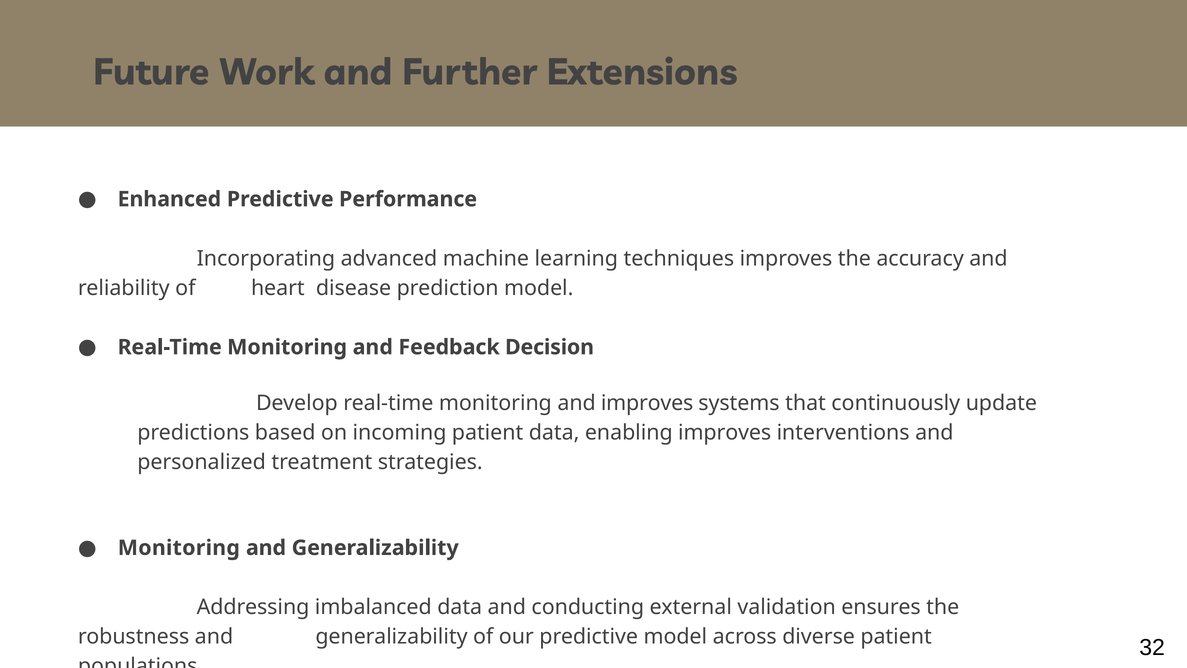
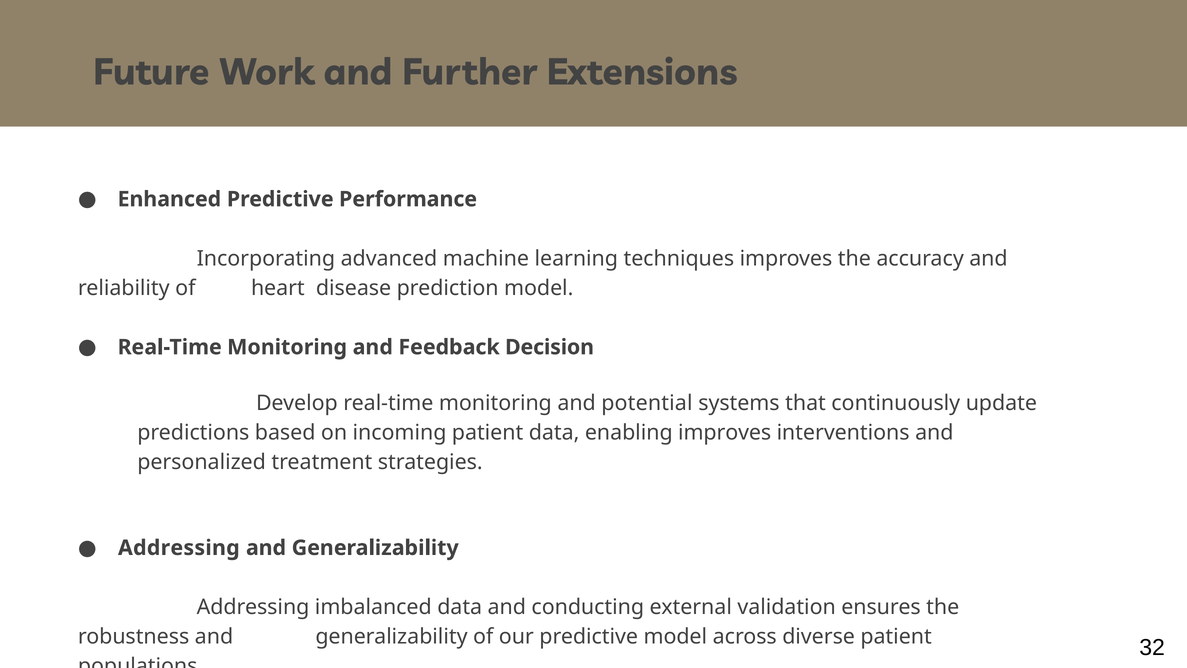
and improves: improves -> potential
Monitoring at (179, 548): Monitoring -> Addressing
